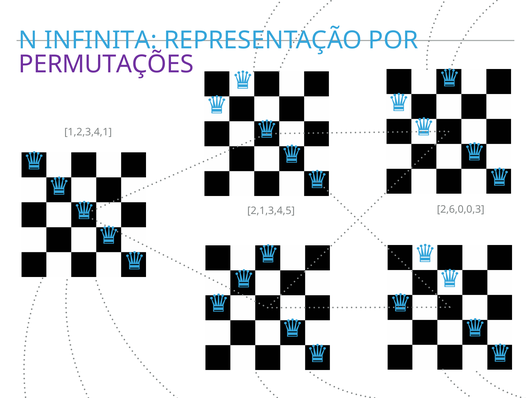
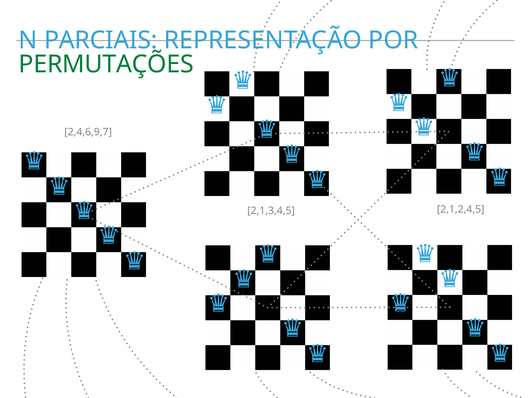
INFINITA: INFINITA -> PARCIAIS
PERMUTAÇÕES colour: purple -> green
1,2,3,4,1: 1,2,3,4,1 -> 2,4,6,9,7
2,6,0,0,3: 2,6,0,0,3 -> 2,1,2,4,5
